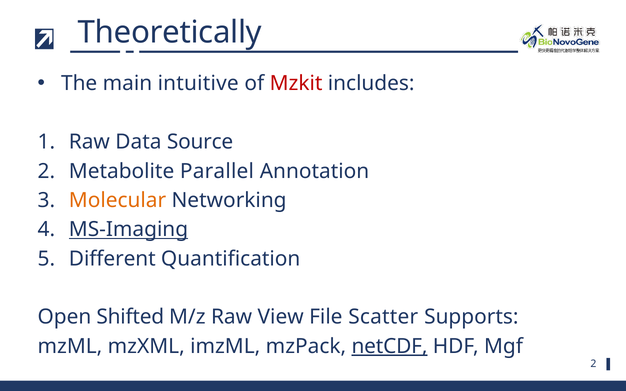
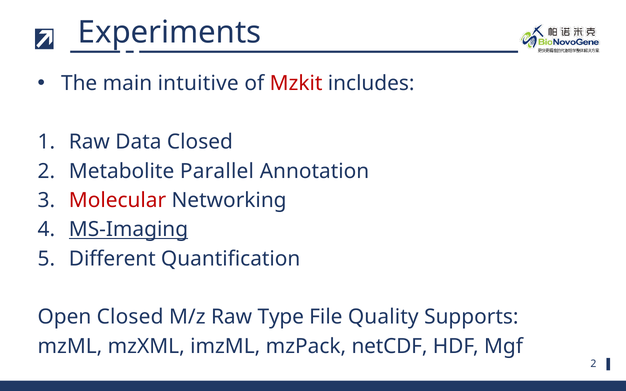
Theoretically: Theoretically -> Experiments
Data Source: Source -> Closed
Molecular colour: orange -> red
Open Shifted: Shifted -> Closed
View: View -> Type
Scatter: Scatter -> Quality
netCDF underline: present -> none
